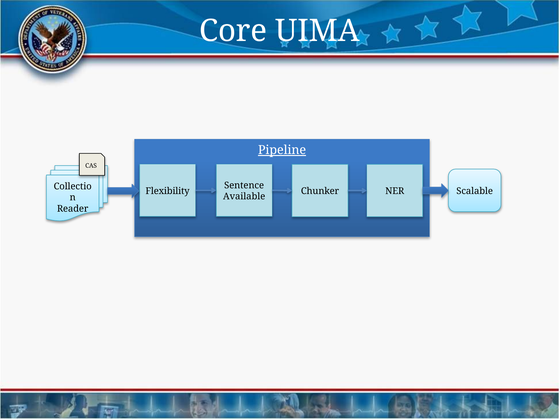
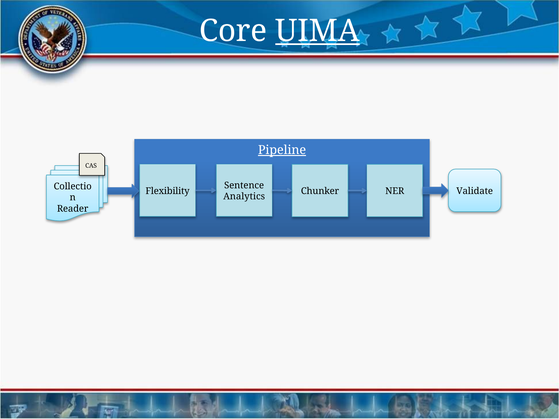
UIMA underline: none -> present
Scalable: Scalable -> Validate
Available: Available -> Analytics
